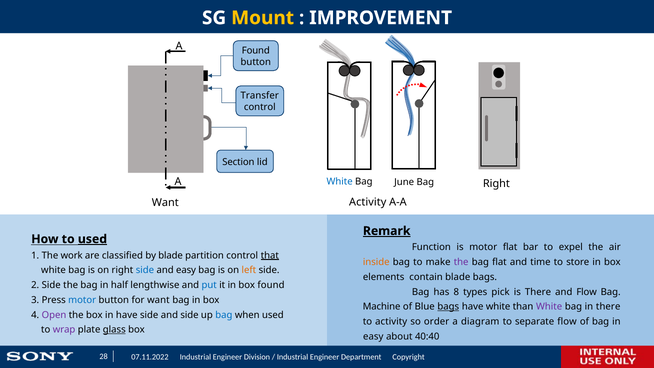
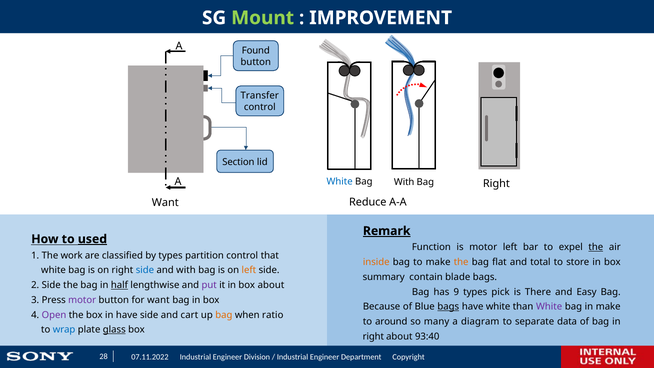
Mount colour: yellow -> light green
Bag June: June -> With
Activity at (368, 202): Activity -> Reduce
motor flat: flat -> left
the at (596, 247) underline: none -> present
by blade: blade -> types
that underline: present -> none
the at (461, 262) colour: purple -> orange
time: time -> total
and easy: easy -> with
elements: elements -> summary
half underline: none -> present
put colour: blue -> purple
box found: found -> about
8: 8 -> 9
and Flow: Flow -> Easy
motor at (82, 300) colour: blue -> purple
Machine: Machine -> Because
in there: there -> make
and side: side -> cart
bag at (224, 315) colour: blue -> orange
when used: used -> ratio
to activity: activity -> around
order: order -> many
separate flow: flow -> data
wrap colour: purple -> blue
easy at (373, 336): easy -> right
40:40: 40:40 -> 93:40
